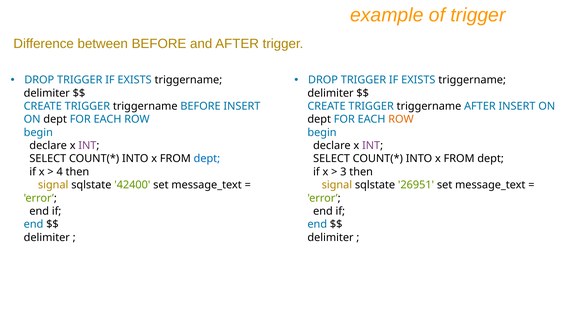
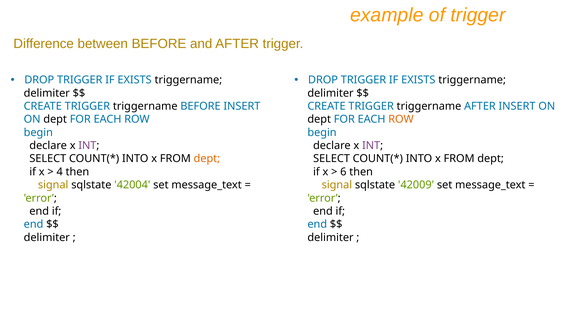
dept at (207, 159) colour: blue -> orange
3: 3 -> 6
42400: 42400 -> 42004
26951: 26951 -> 42009
